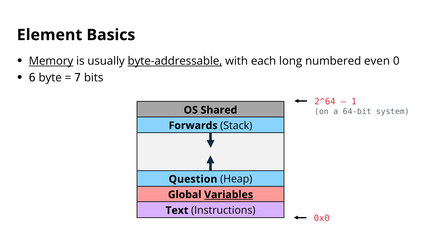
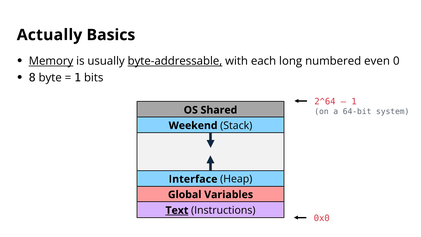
Element: Element -> Actually
6: 6 -> 8
7 at (78, 78): 7 -> 1
Forwards: Forwards -> Weekend
Question: Question -> Interface
Variables underline: present -> none
Text underline: none -> present
